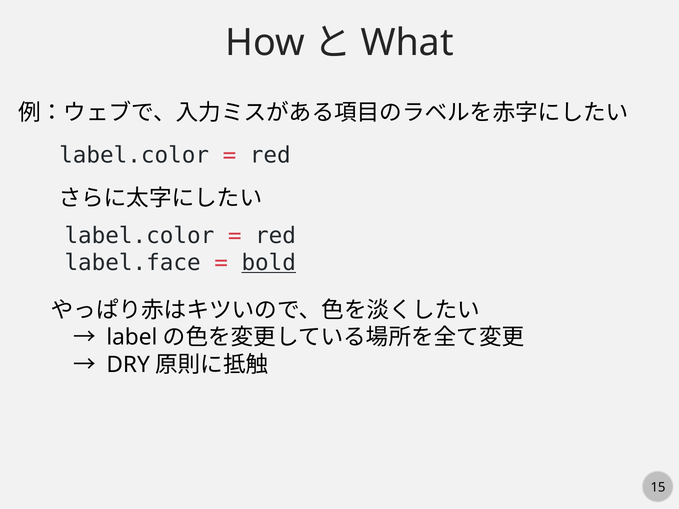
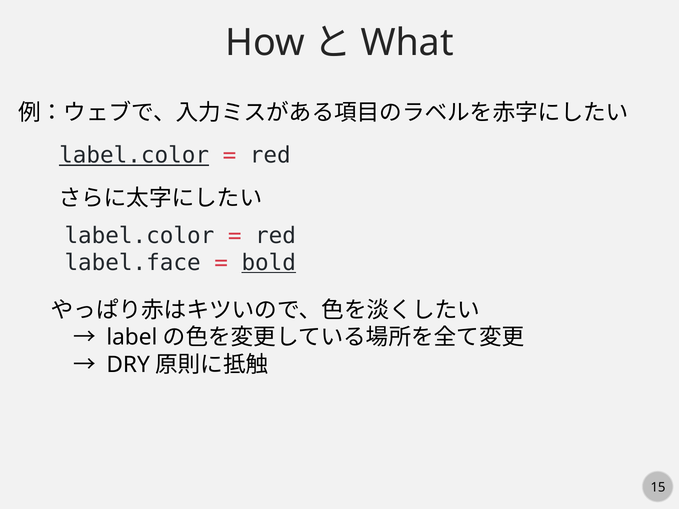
label.color at (134, 155) underline: none -> present
